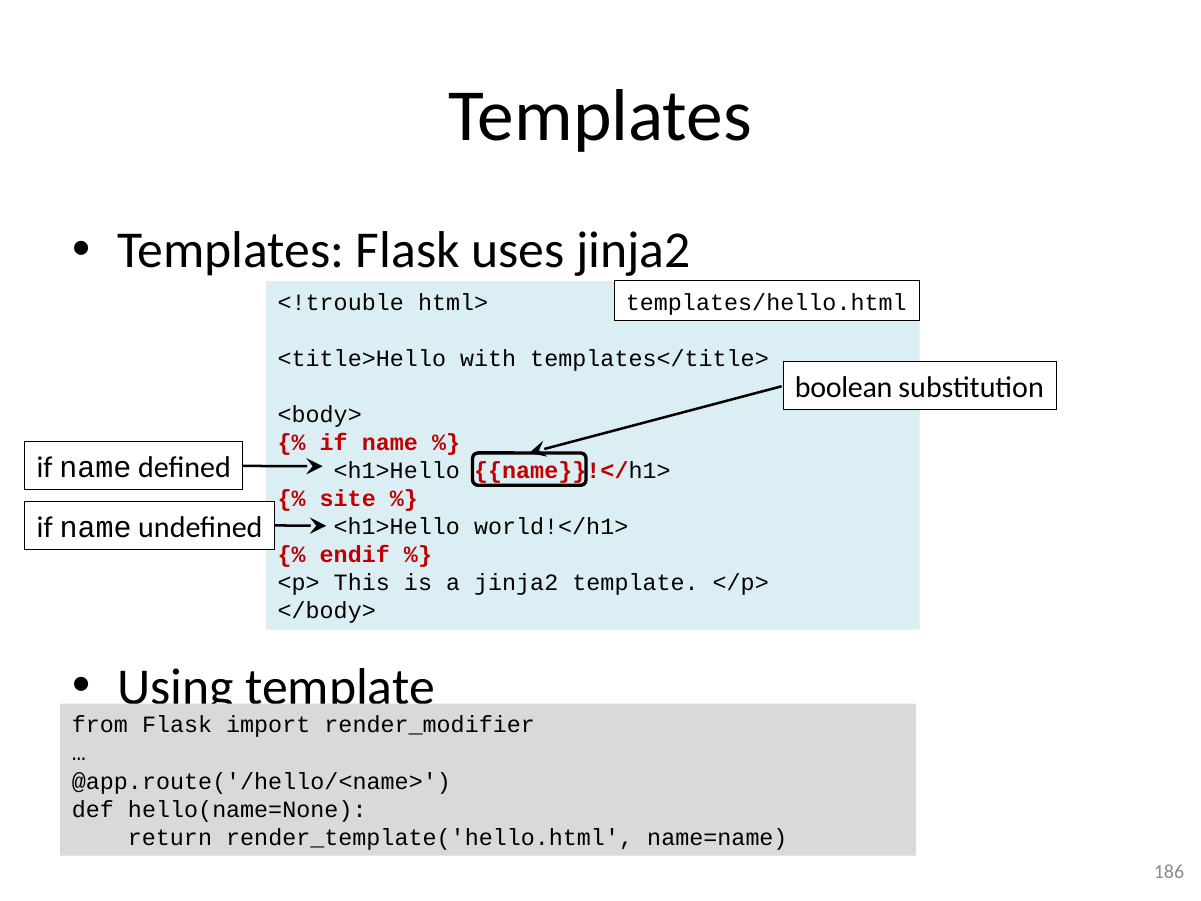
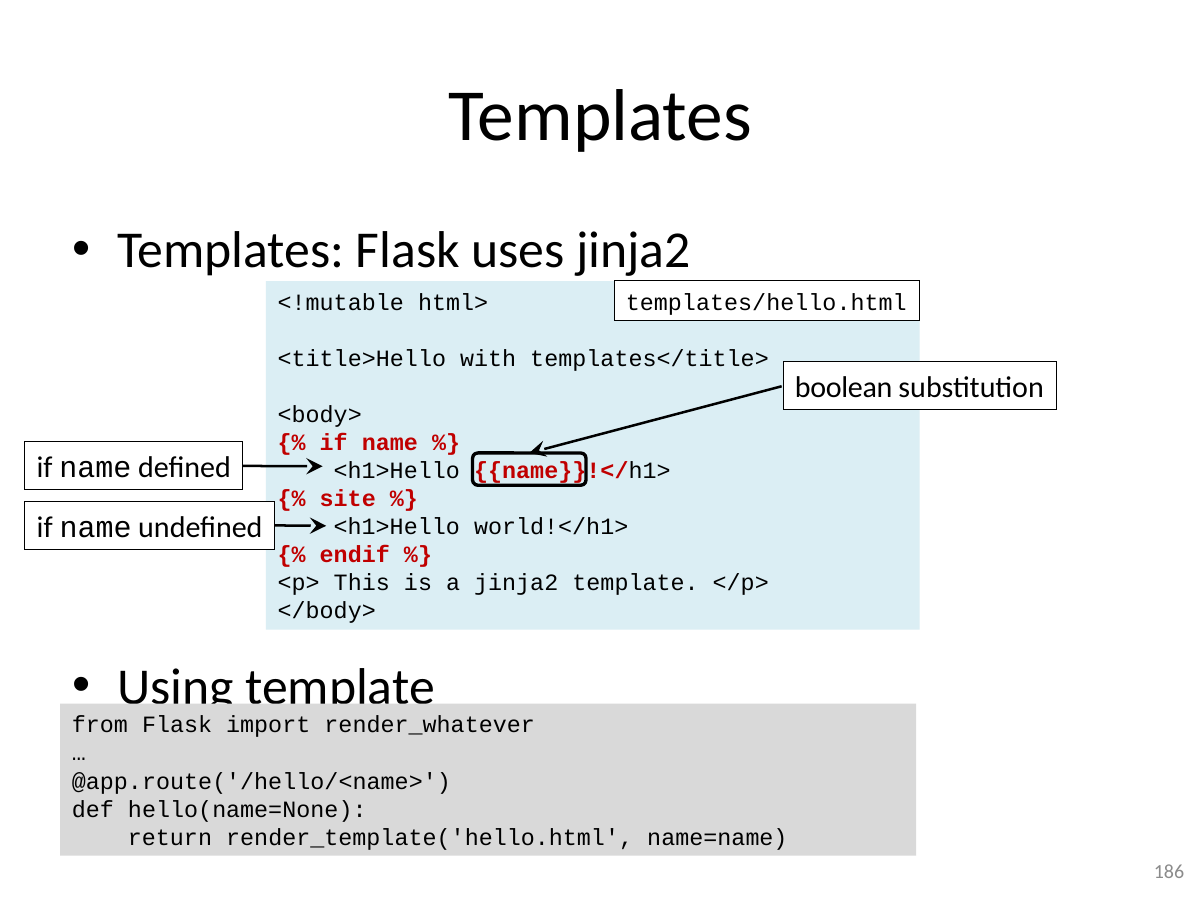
<!trouble: <!trouble -> <!mutable
render_modifier: render_modifier -> render_whatever
